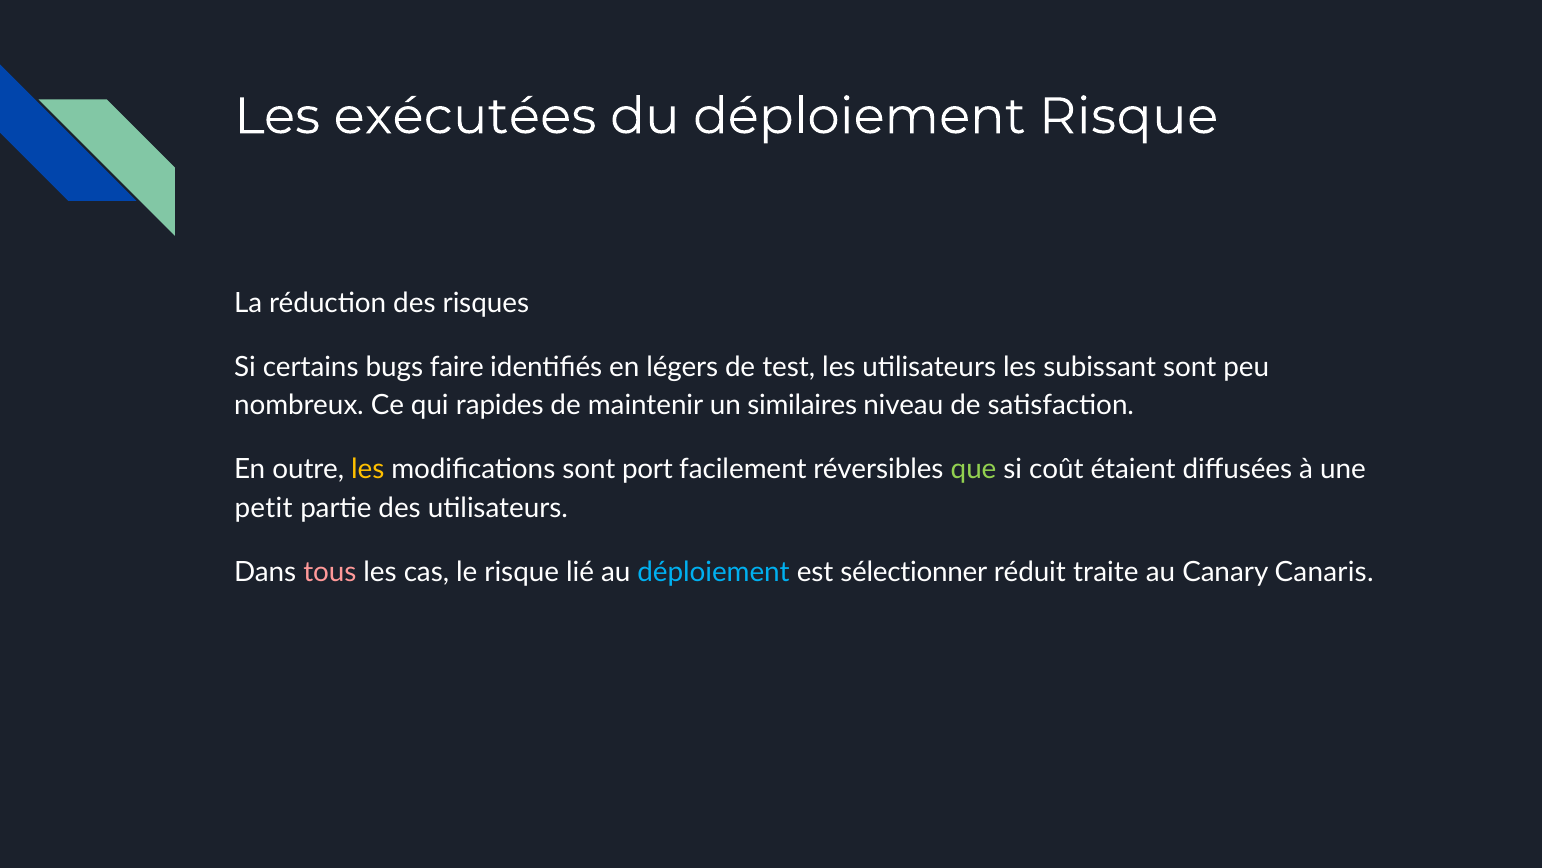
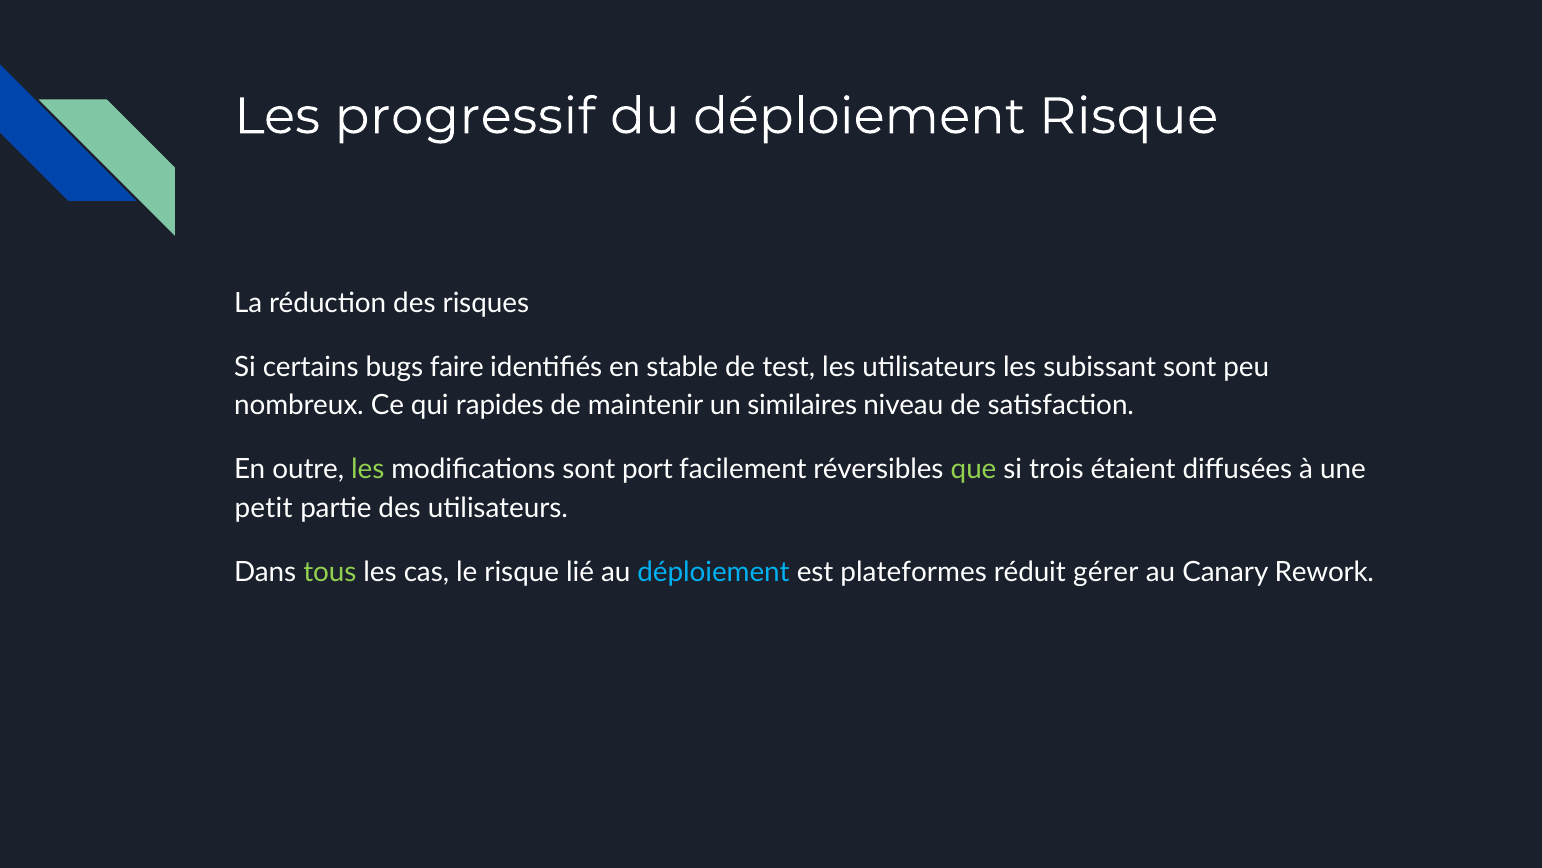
exécutées: exécutées -> progressif
légers: légers -> stable
les at (368, 469) colour: yellow -> light green
coût: coût -> trois
tous colour: pink -> light green
sélectionner: sélectionner -> plateformes
traite: traite -> gérer
Canaris: Canaris -> Rework
